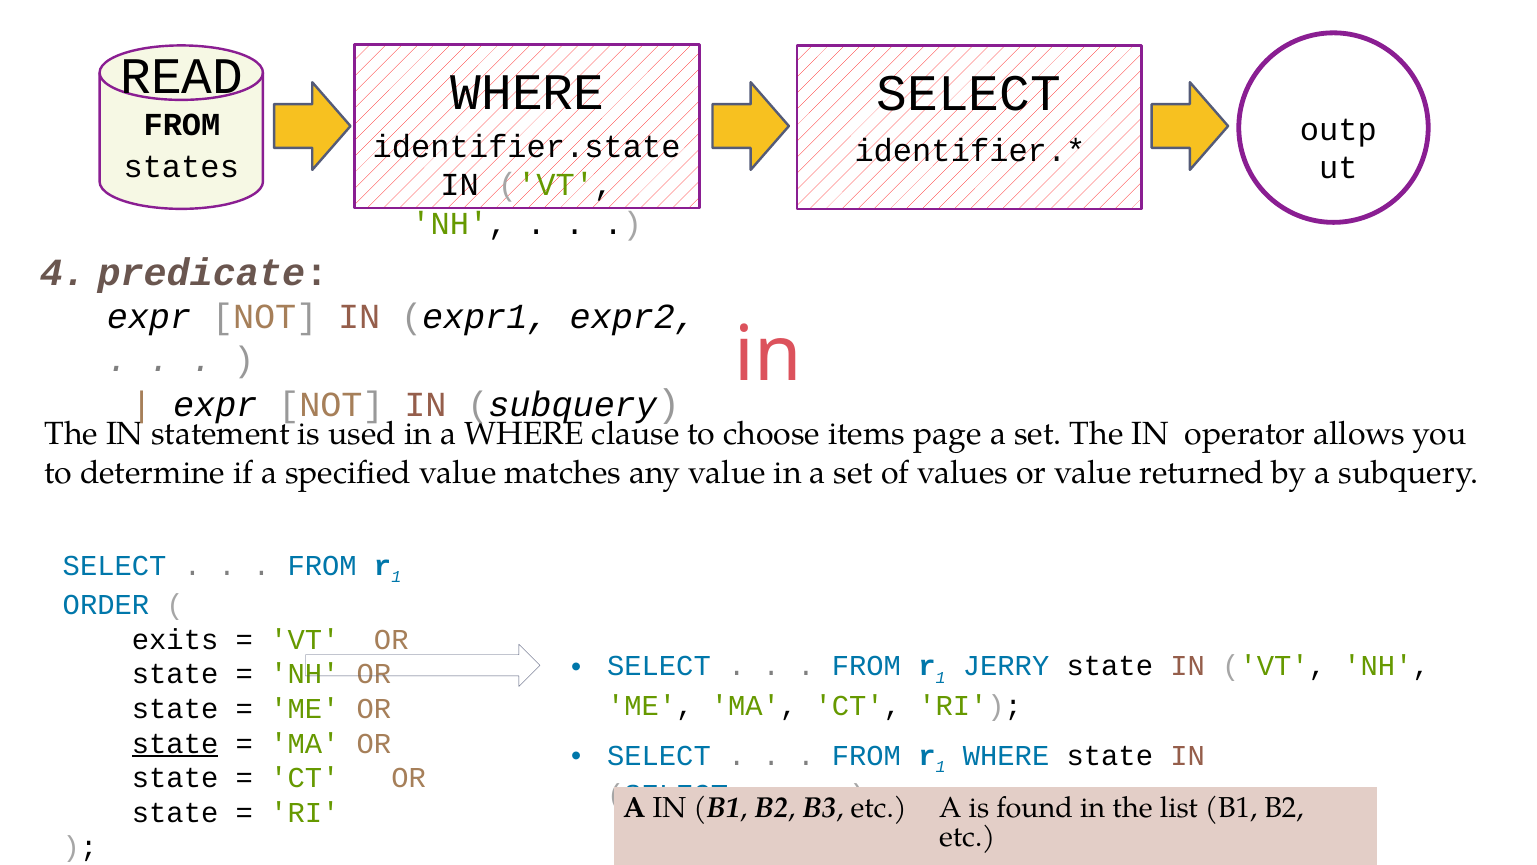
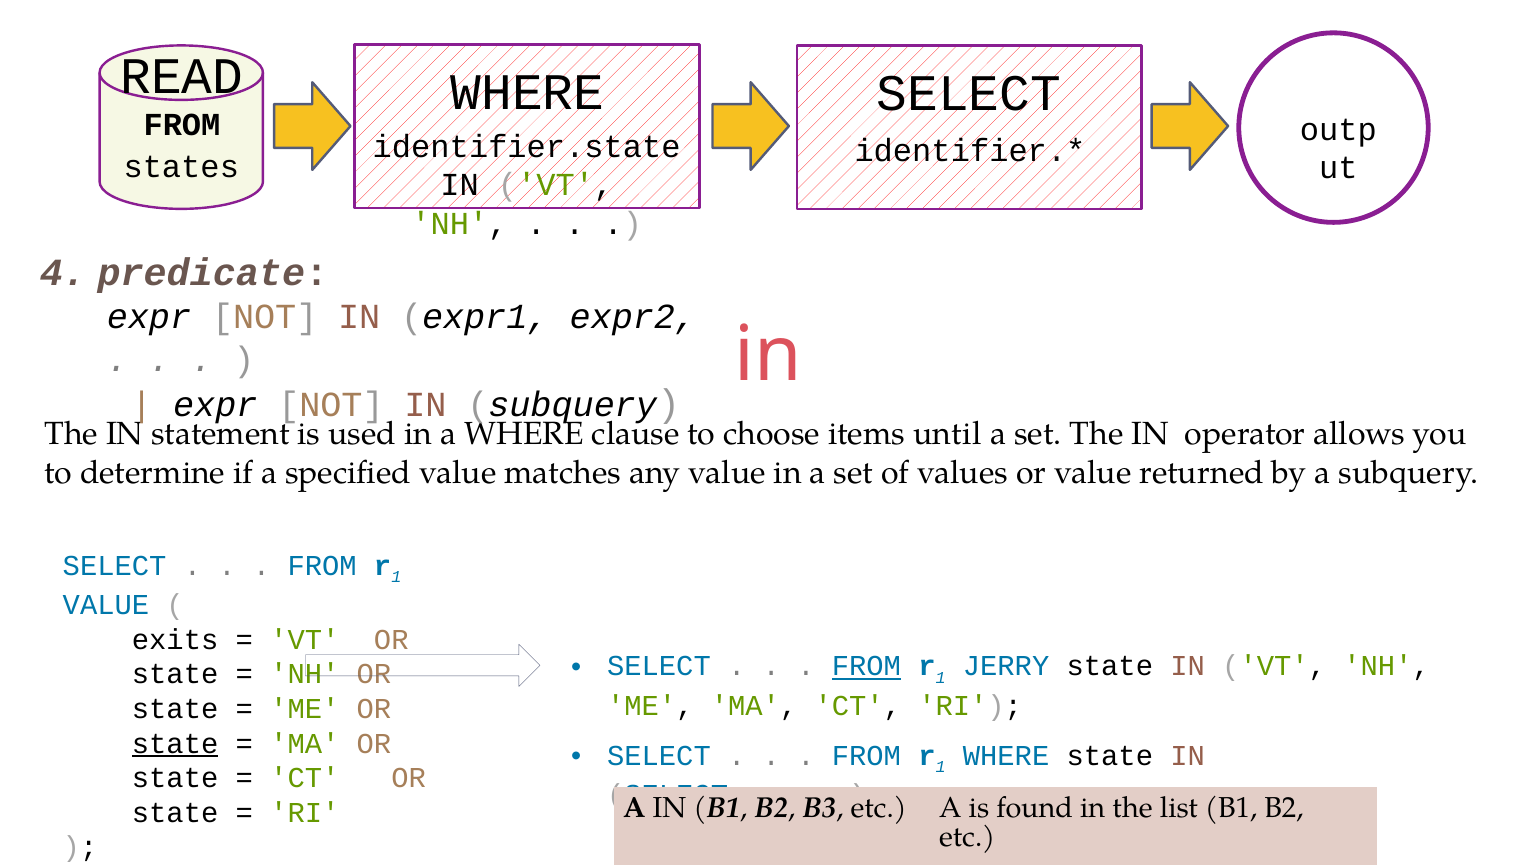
page: page -> until
ORDER at (106, 605): ORDER -> VALUE
FROM at (866, 666) underline: none -> present
